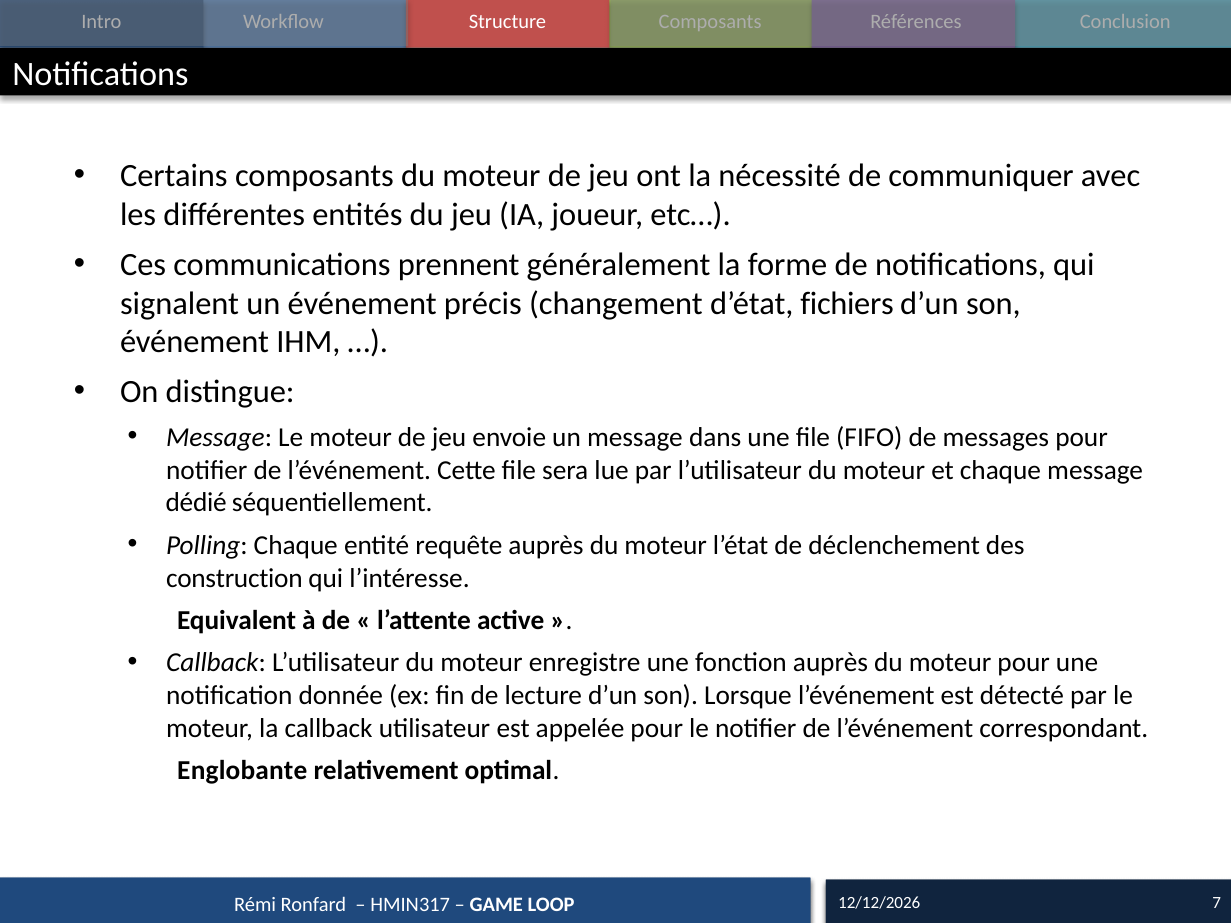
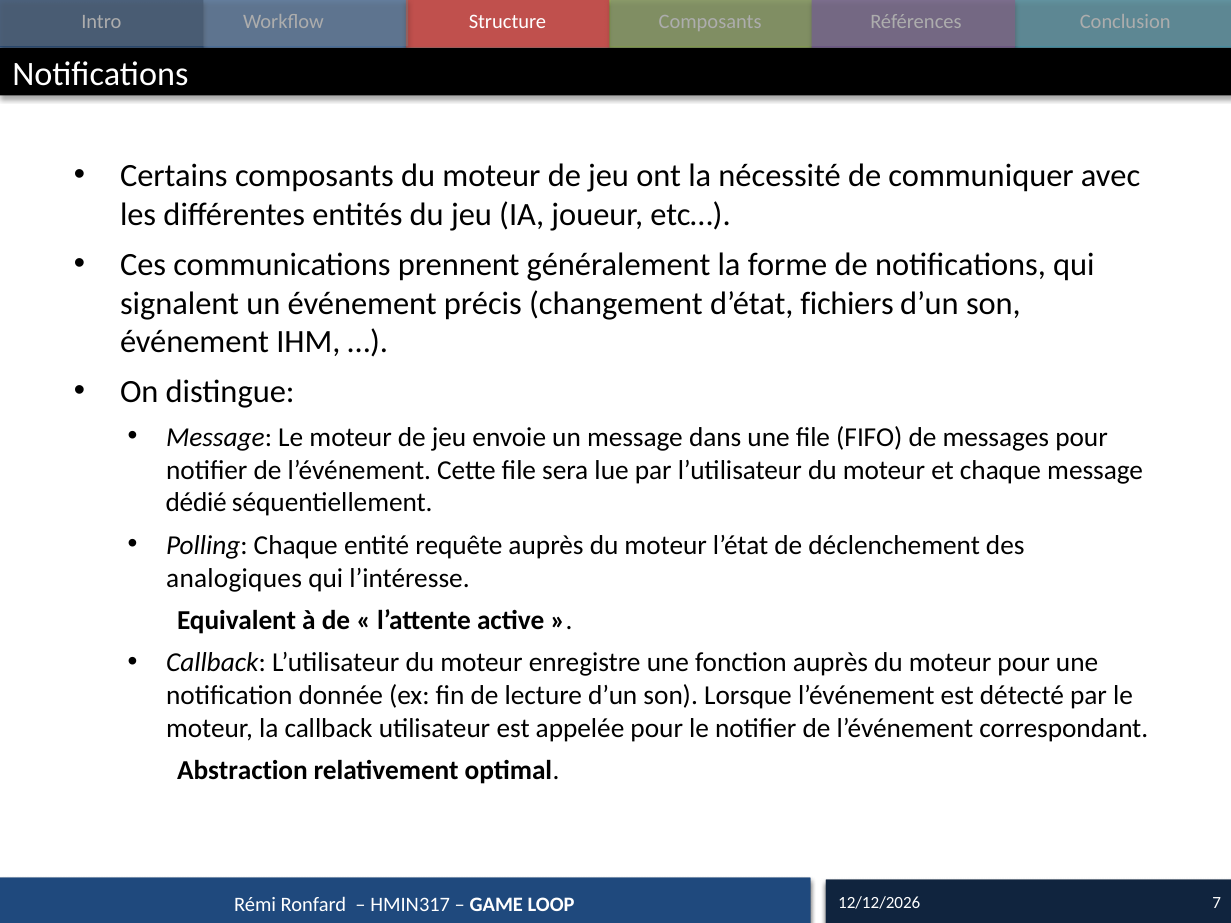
construction: construction -> analogiques
Englobante: Englobante -> Abstraction
